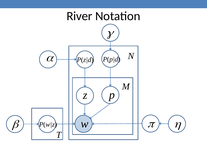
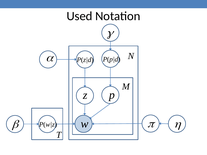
River: River -> Used
